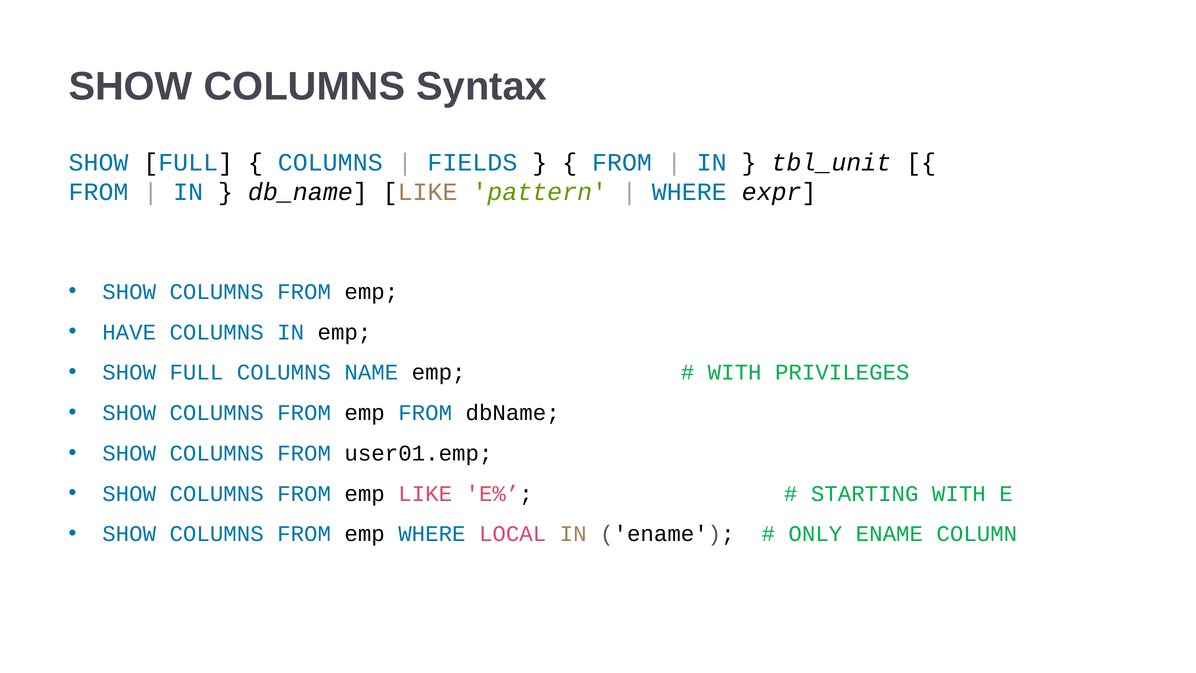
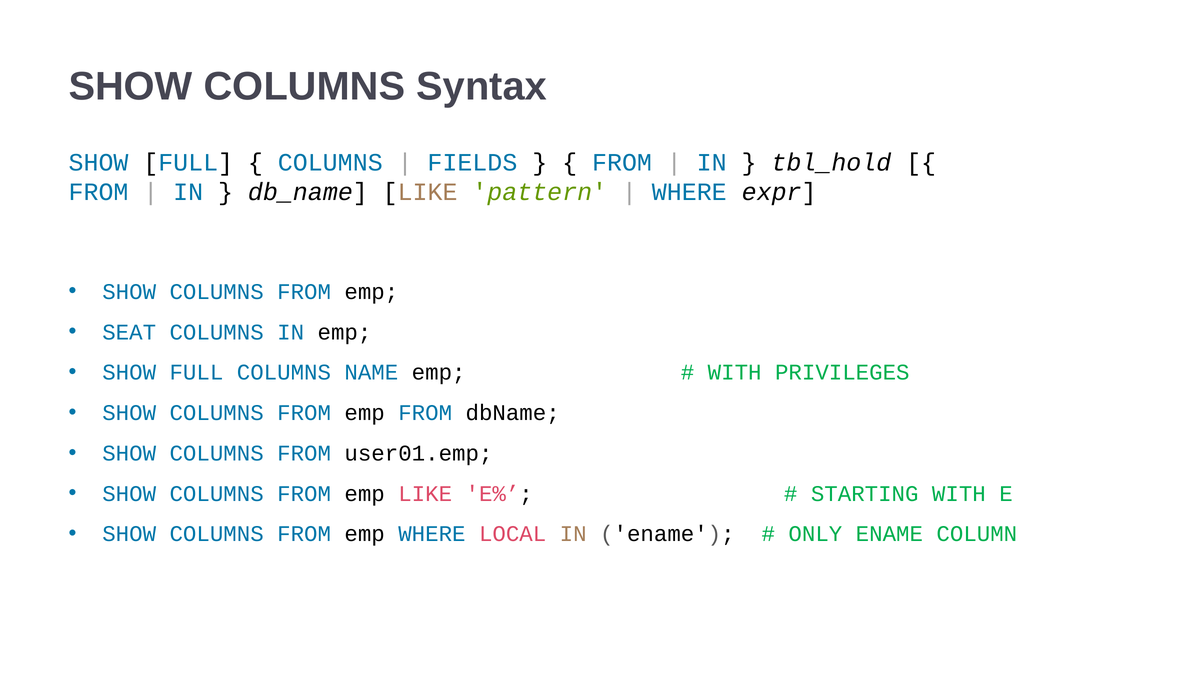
tbl_unit: tbl_unit -> tbl_hold
HAVE: HAVE -> SEAT
